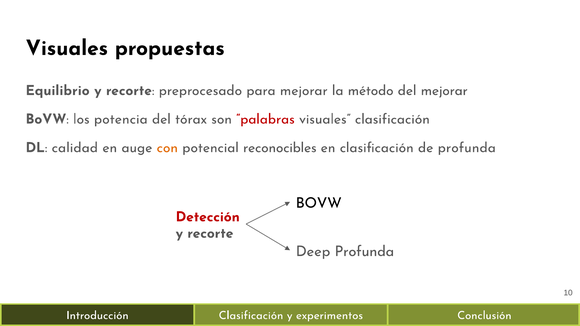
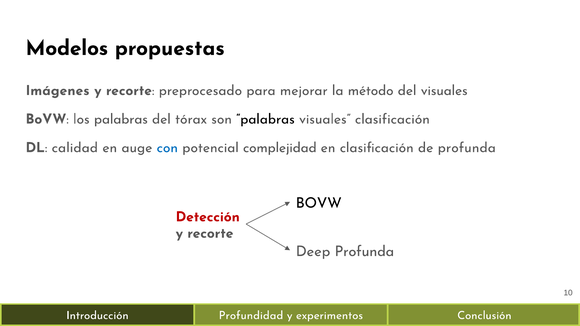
Visuales at (67, 48): Visuales -> Modelos
Equilibrio: Equilibrio -> Imágenes
del mejorar: mejorar -> visuales
los potencia: potencia -> palabras
palabras at (265, 119) colour: red -> black
con colour: orange -> blue
reconocibles: reconocibles -> complejidad
Introducción Clasificación: Clasificación -> Profundidad
